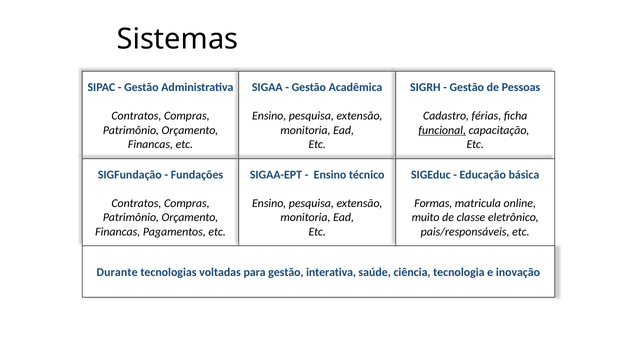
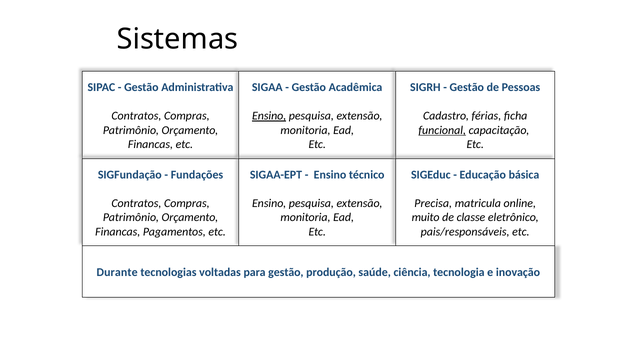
Ensino at (269, 116) underline: none -> present
Formas: Formas -> Precisa
interativa: interativa -> produção
